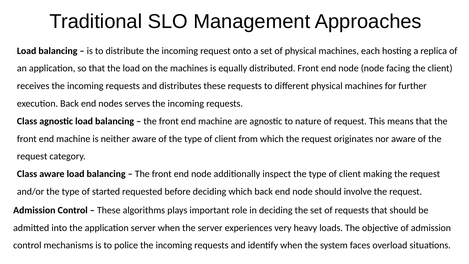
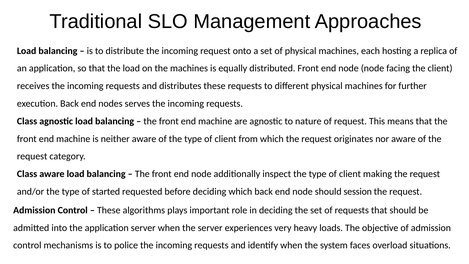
involve: involve -> session
